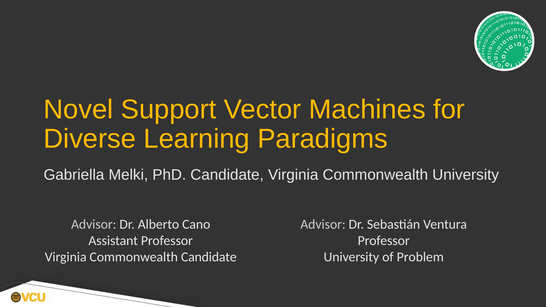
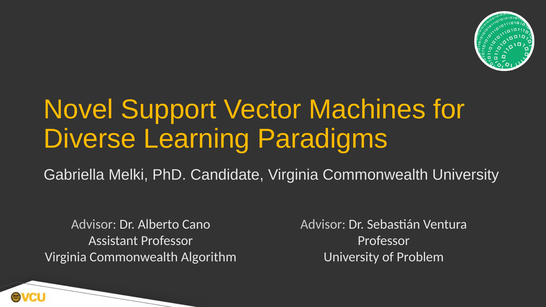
Commonwealth Candidate: Candidate -> Algorithm
